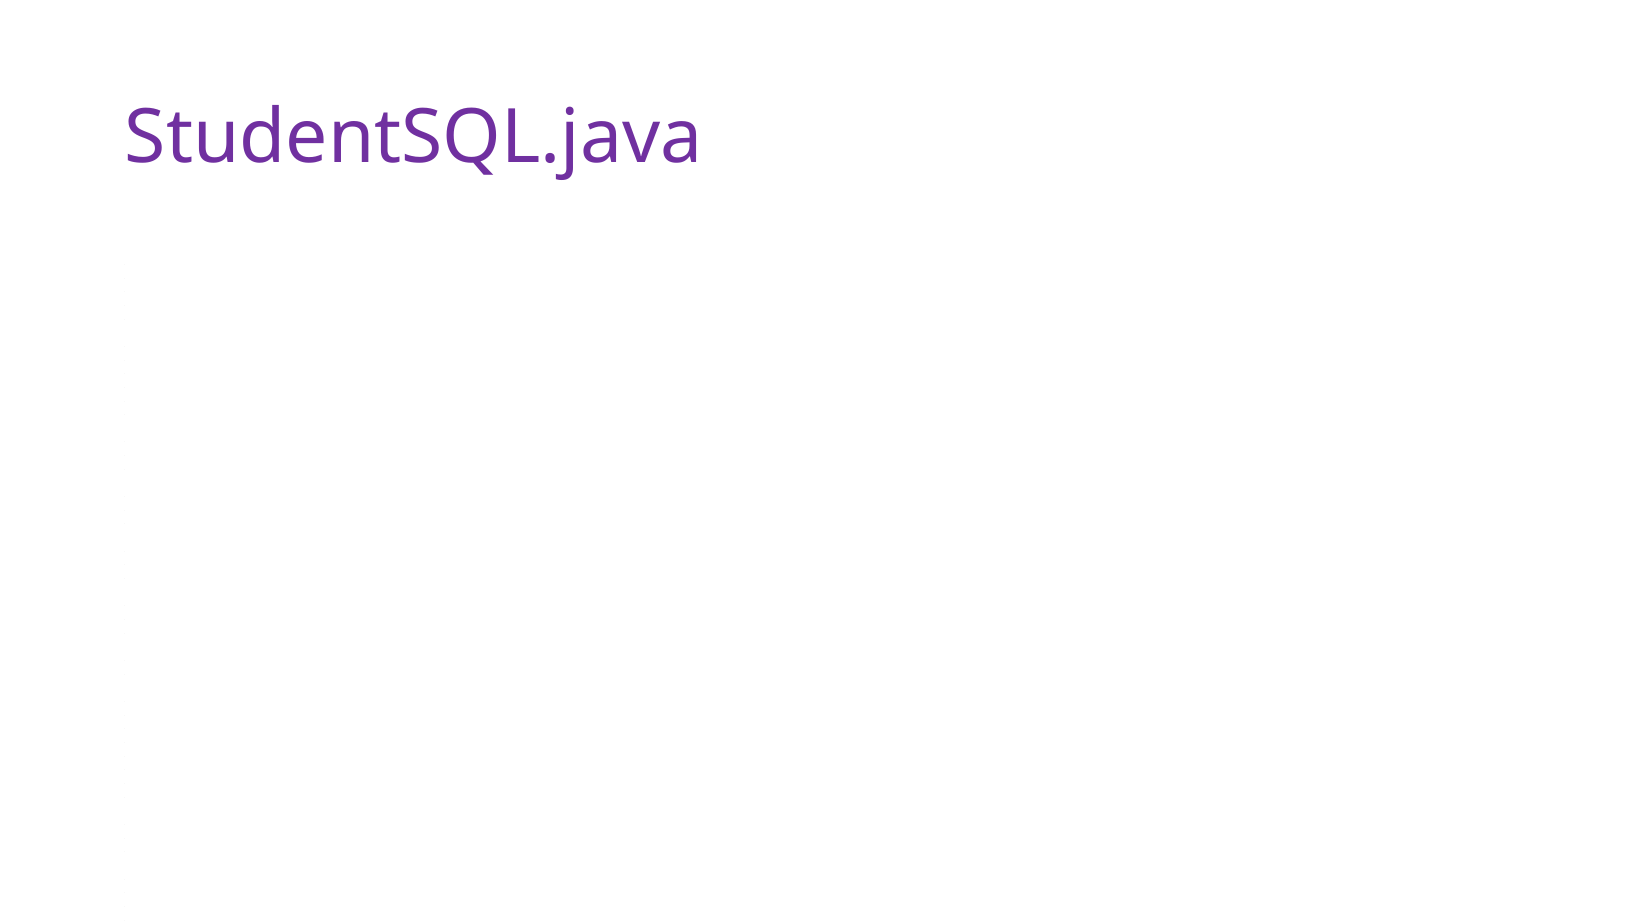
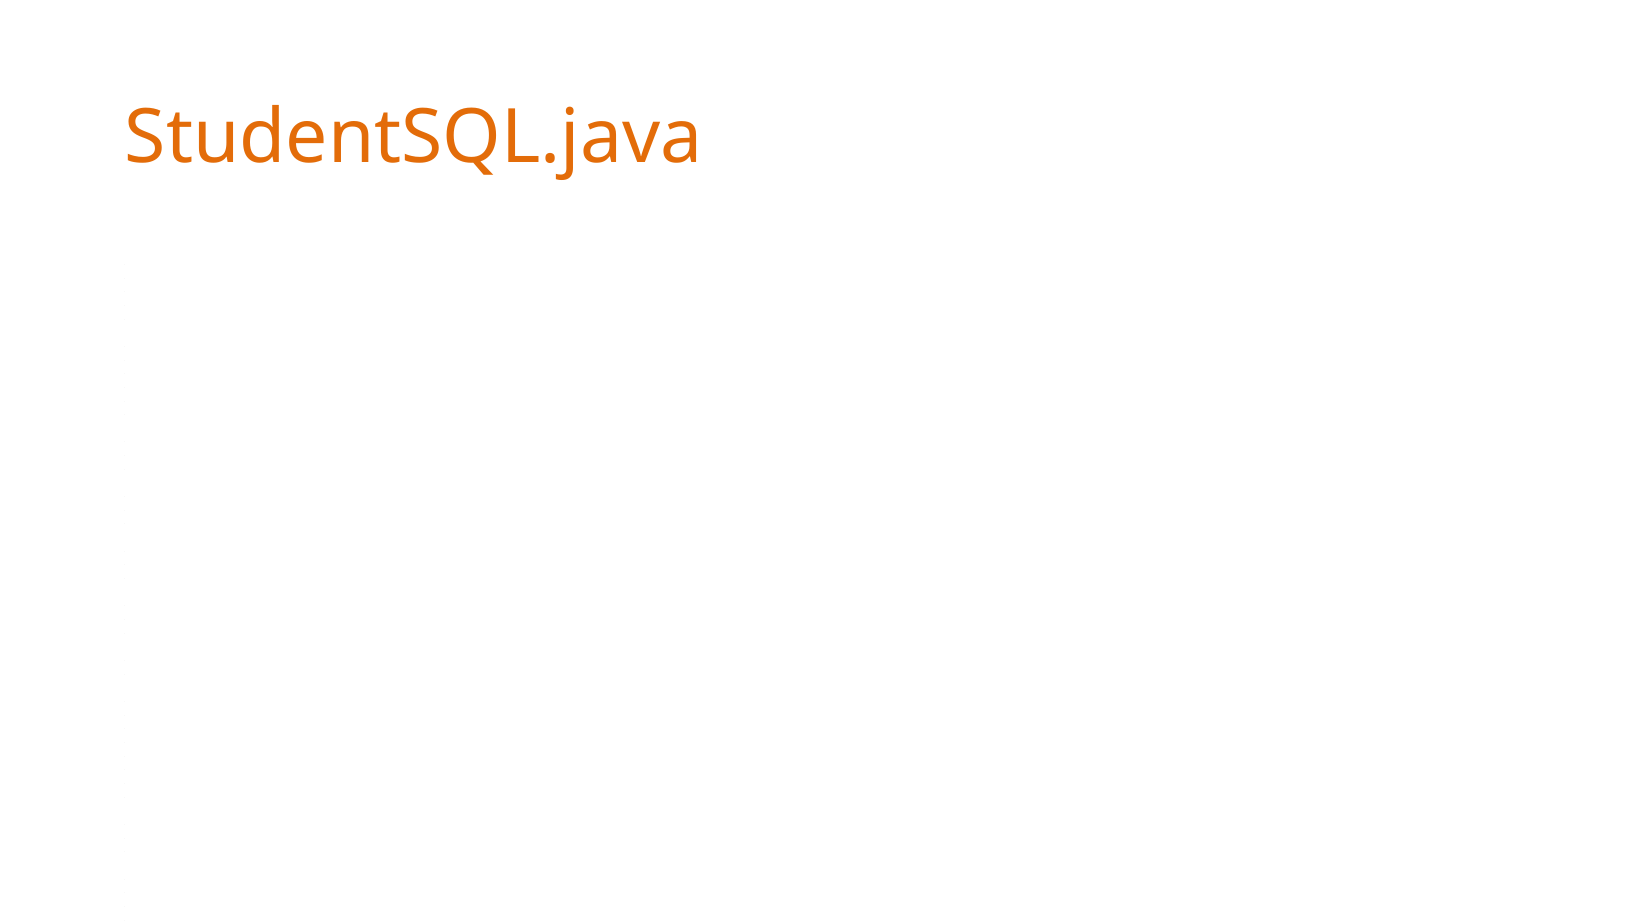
StudentSQL.java colour: purple -> orange
